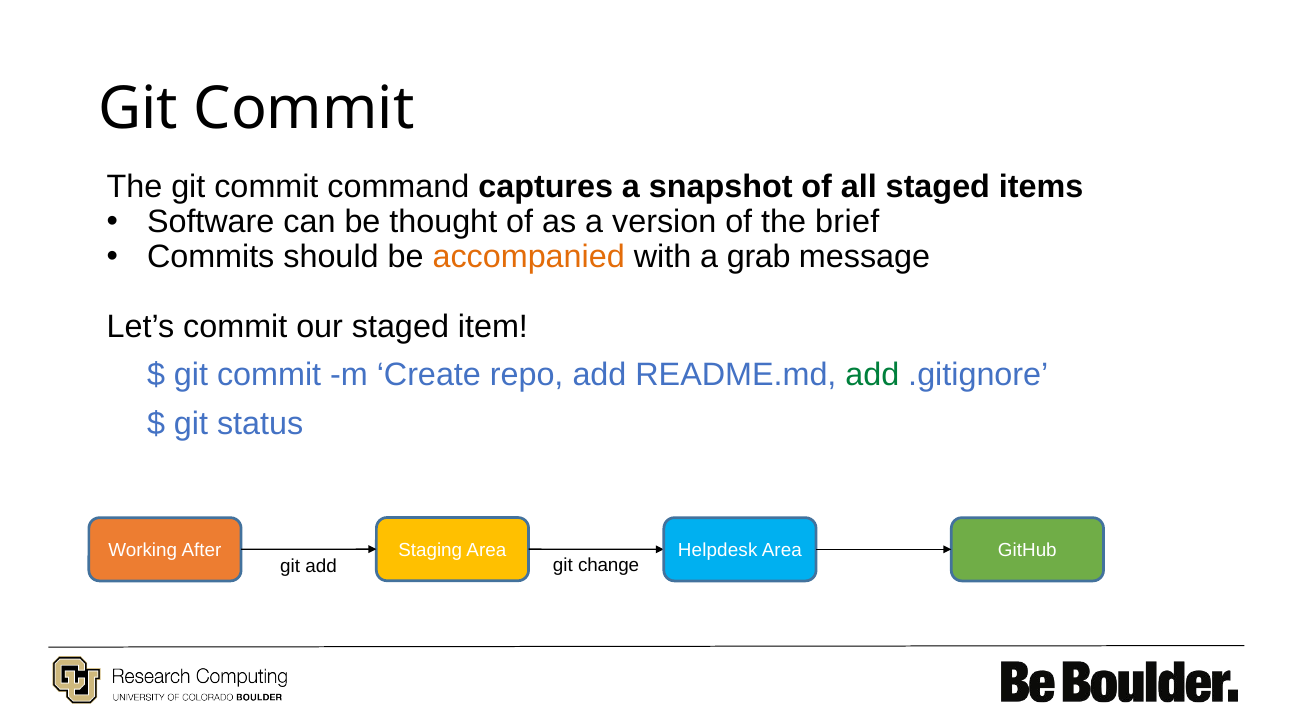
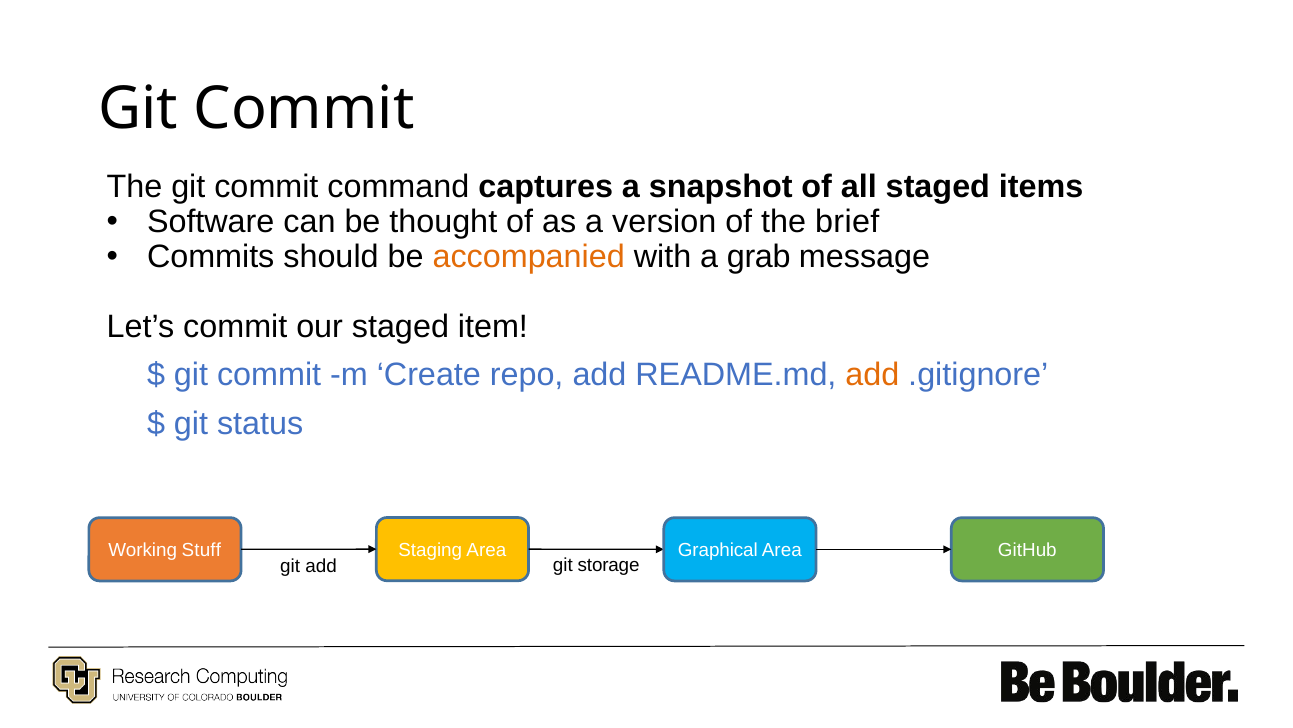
add at (872, 375) colour: green -> orange
After: After -> Stuff
Helpdesk: Helpdesk -> Graphical
change: change -> storage
